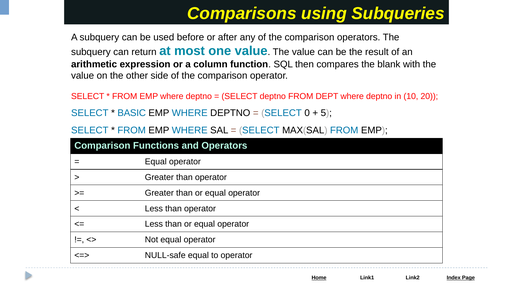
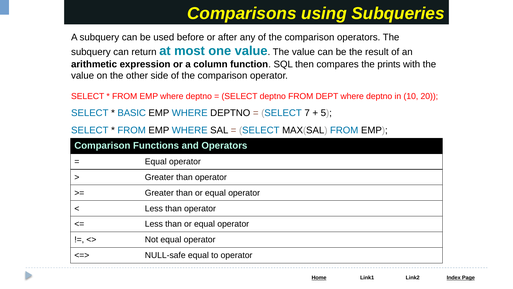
blank: blank -> prints
0: 0 -> 7
